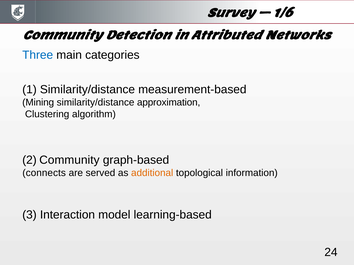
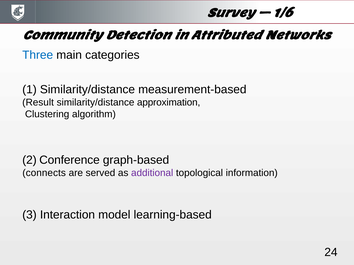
Mining: Mining -> Result
2 Community: Community -> Conference
additional colour: orange -> purple
